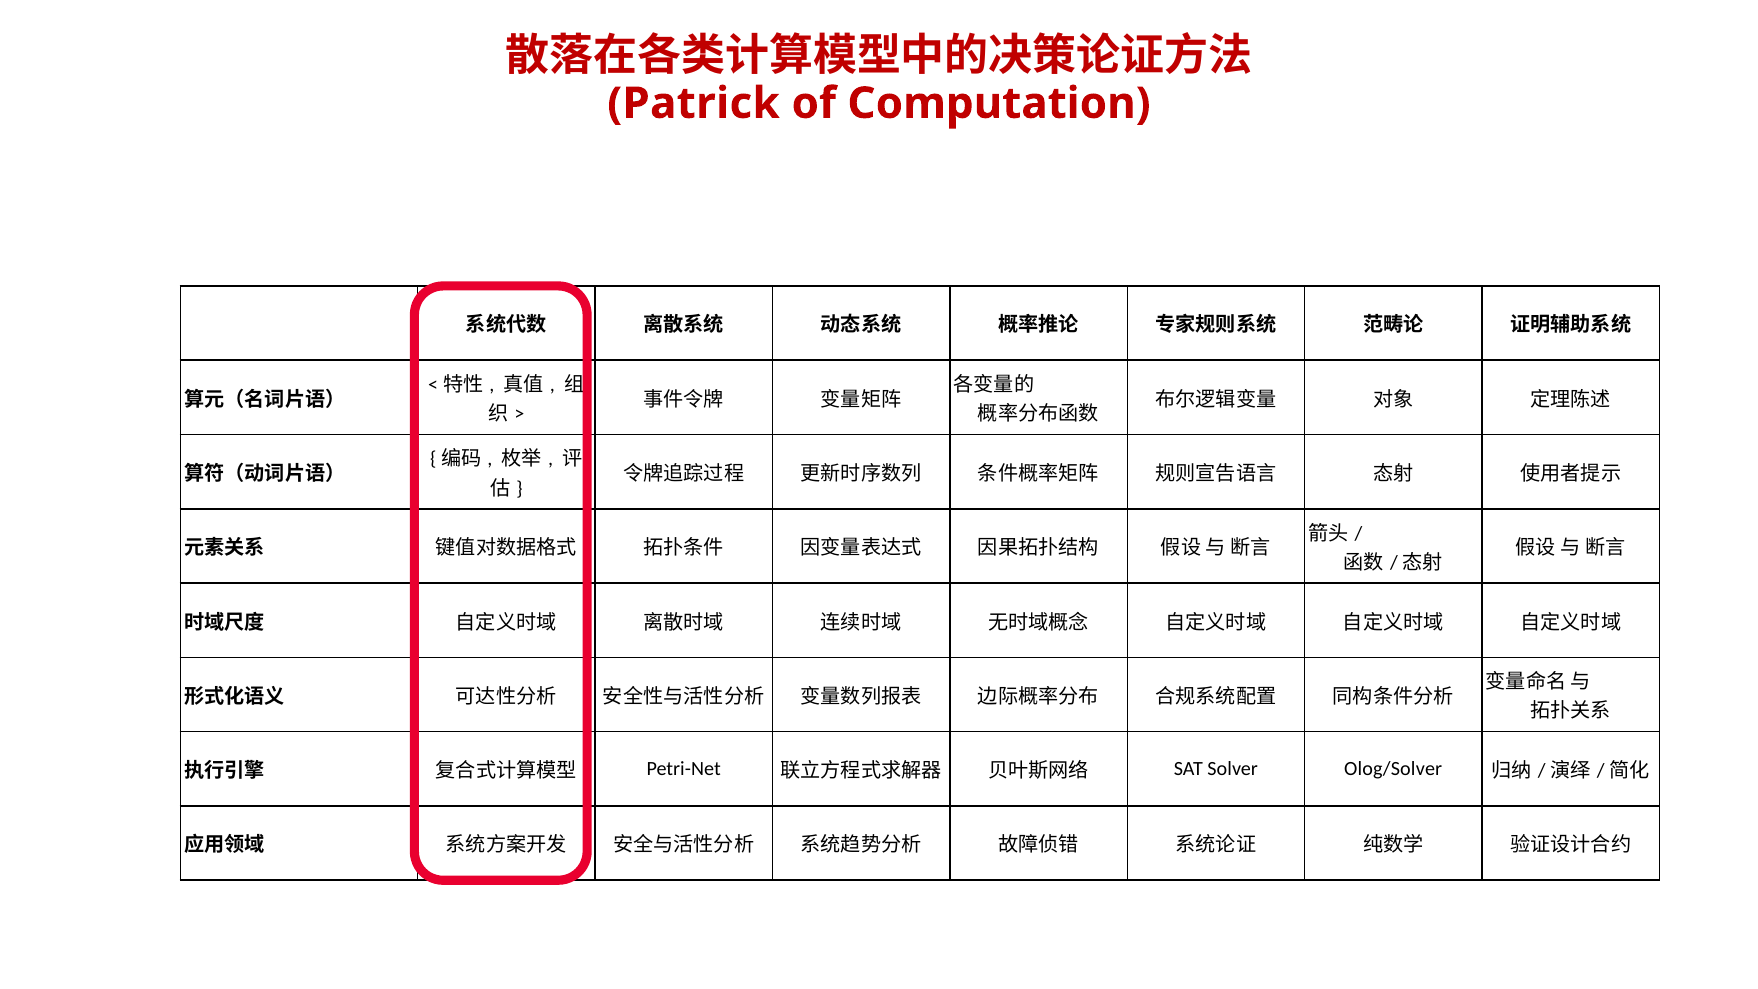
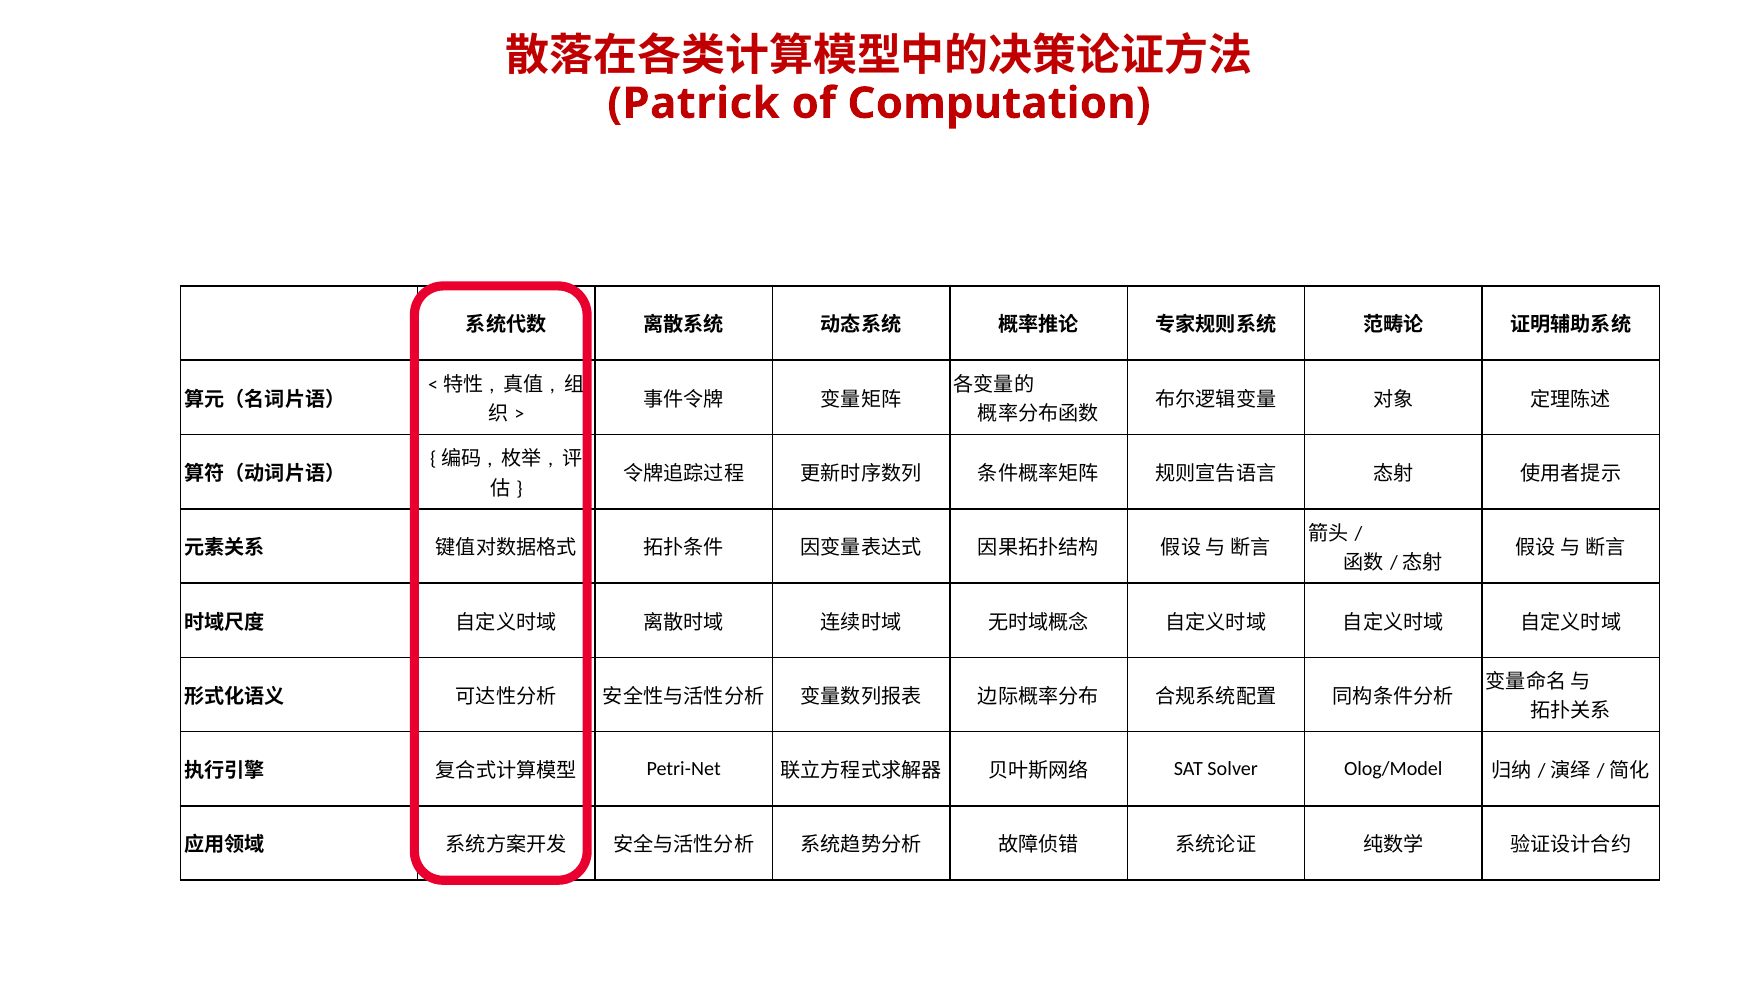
Olog/Solver: Olog/Solver -> Olog/Model
